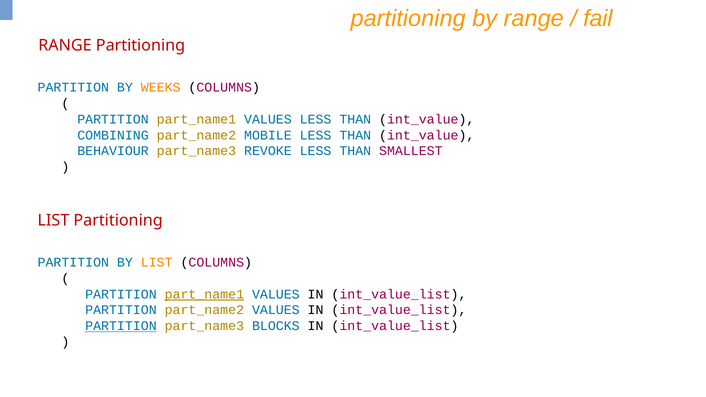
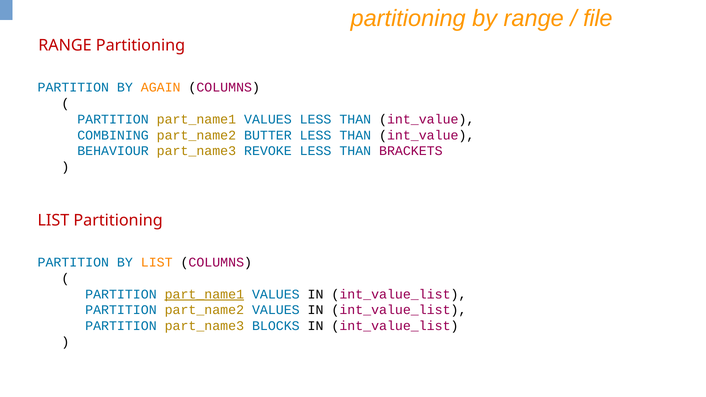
fail: fail -> file
WEEKS: WEEKS -> AGAIN
MOBILE: MOBILE -> BUTTER
SMALLEST: SMALLEST -> BRACKETS
PARTITION at (121, 326) underline: present -> none
